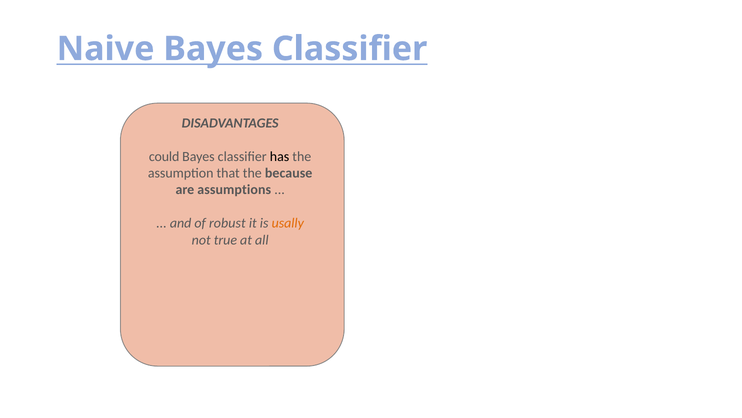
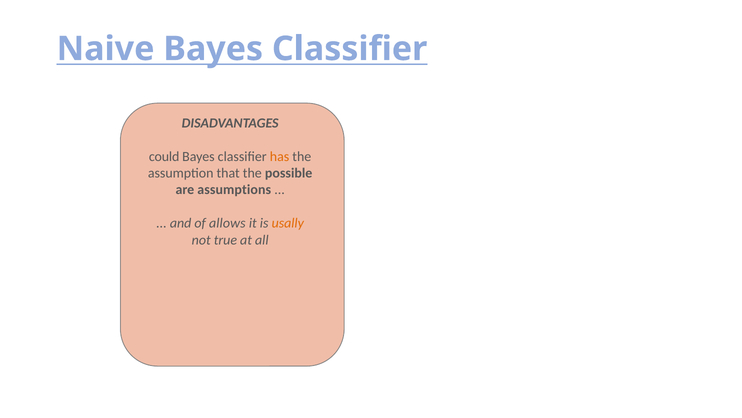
has colour: black -> orange
because: because -> possible
robust: robust -> allows
